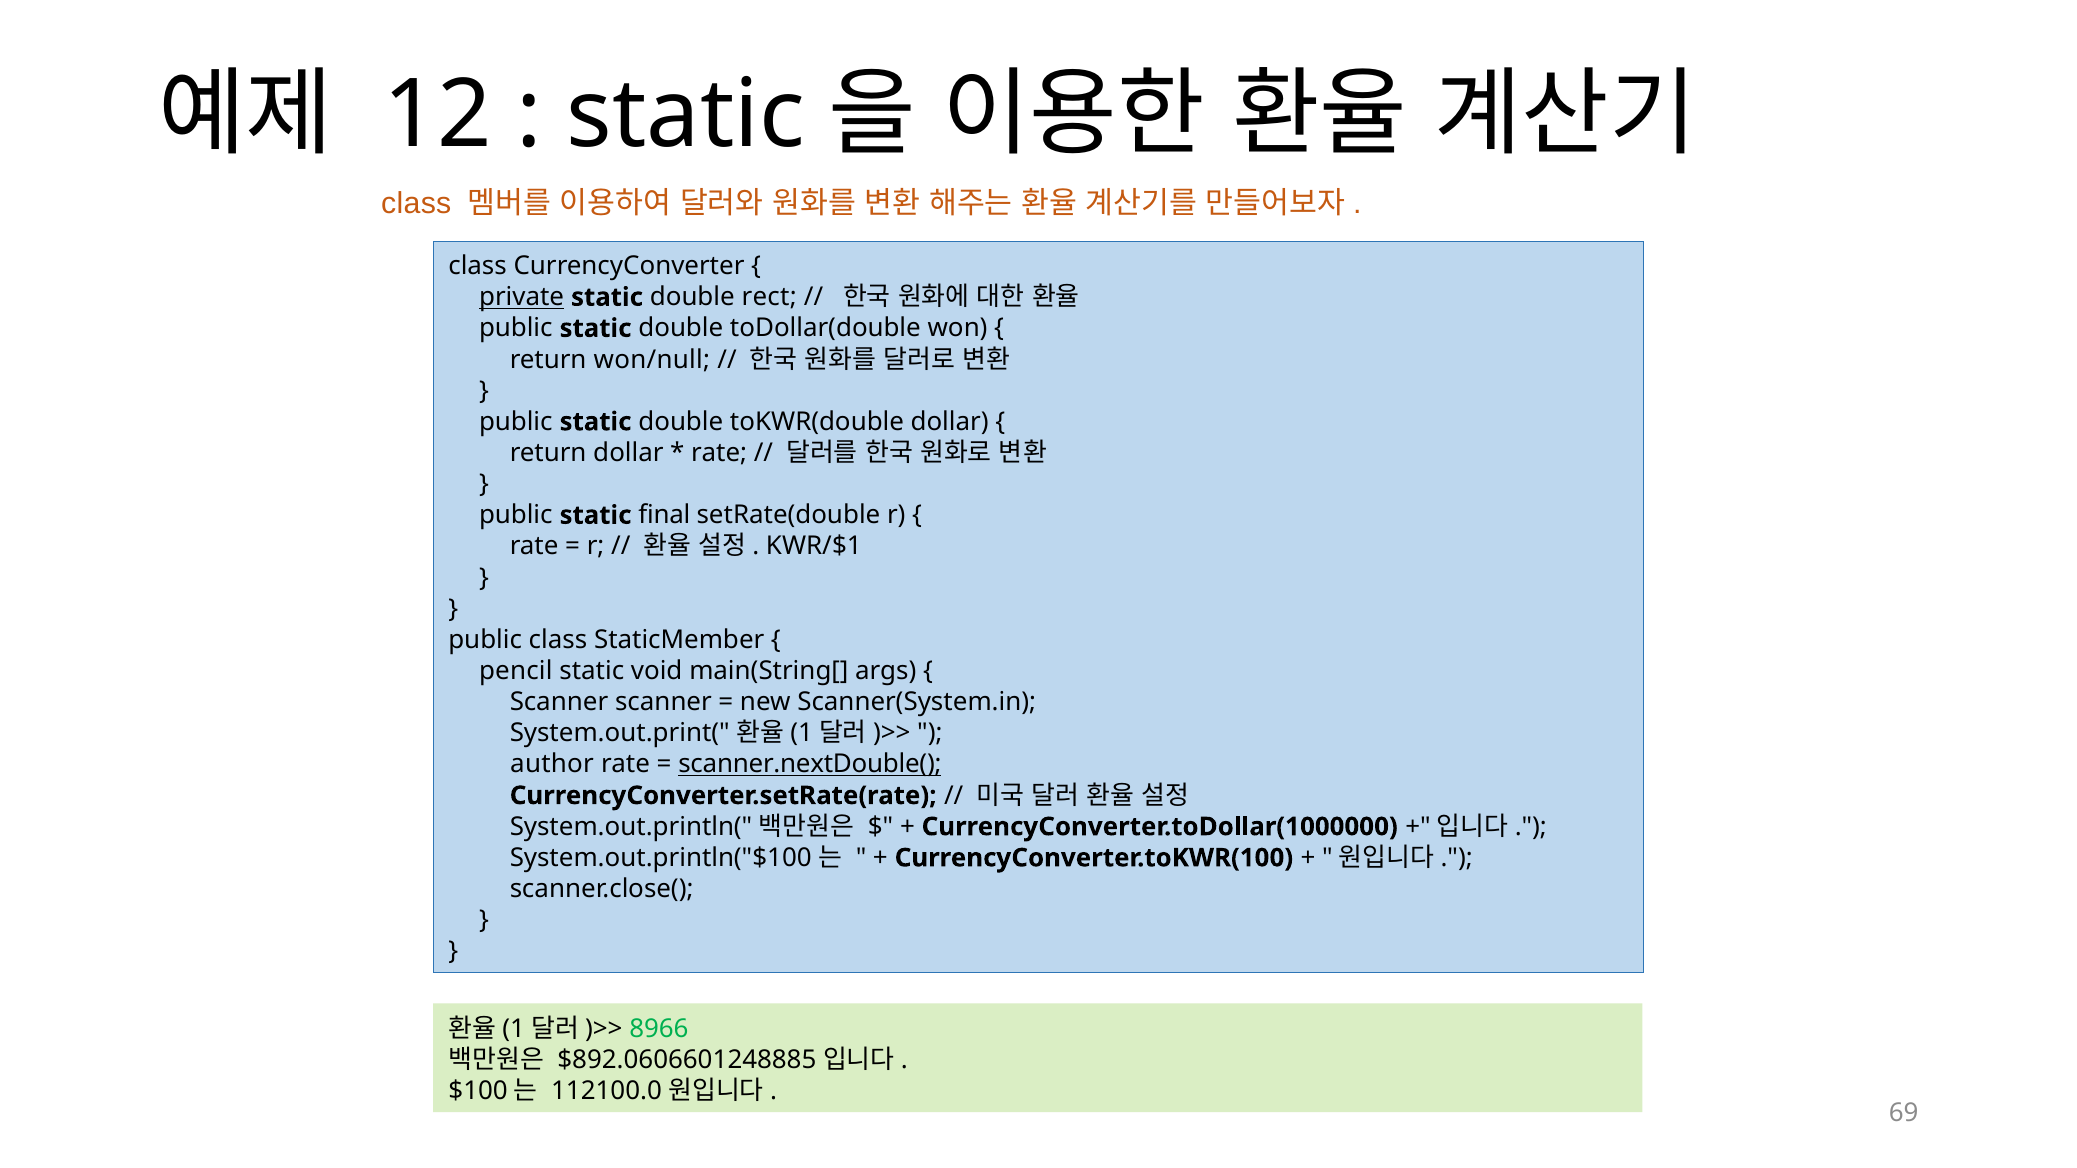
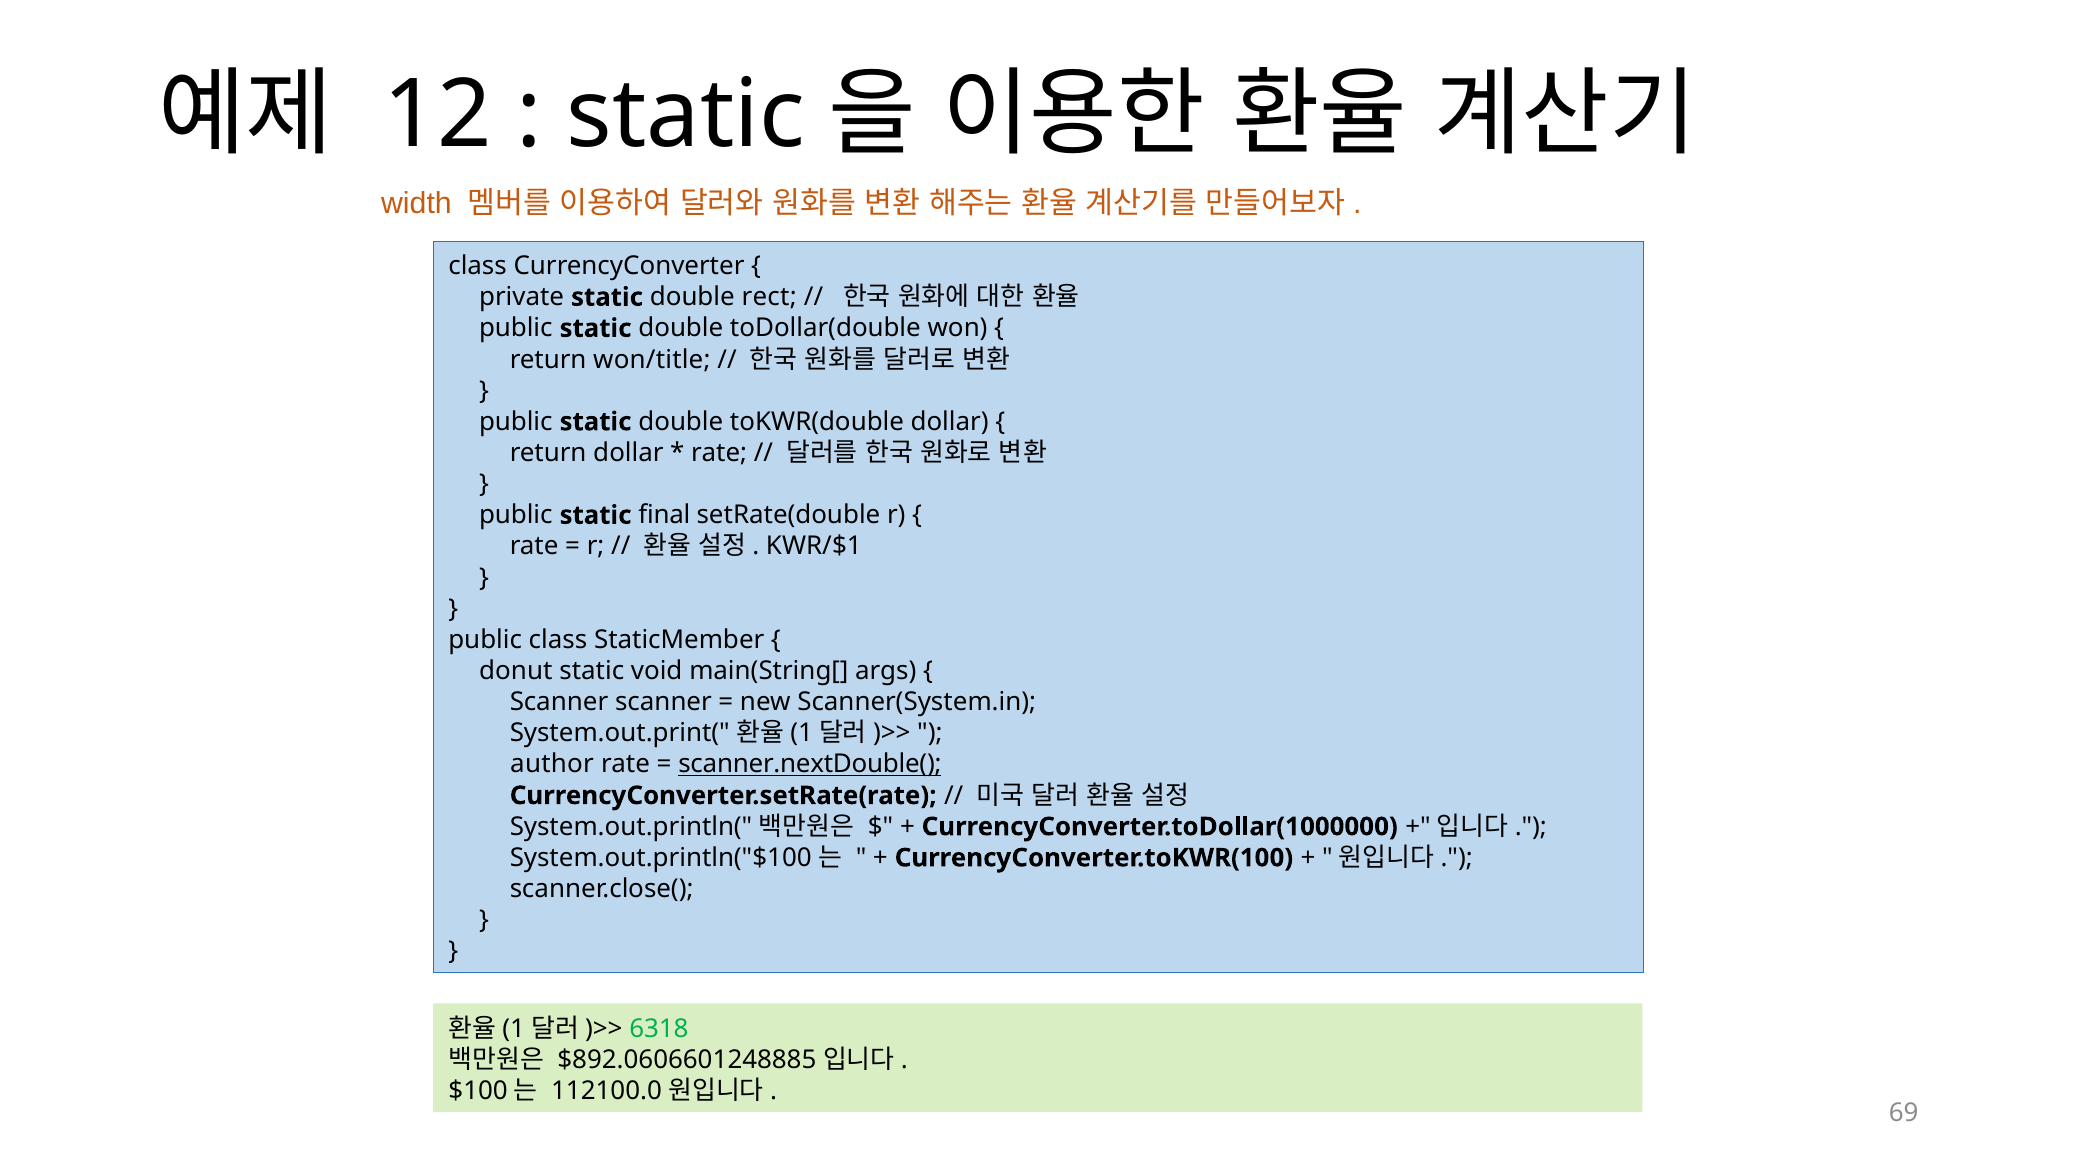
class at (416, 204): class -> width
private underline: present -> none
won/null: won/null -> won/title
pencil: pencil -> donut
8966: 8966 -> 6318
